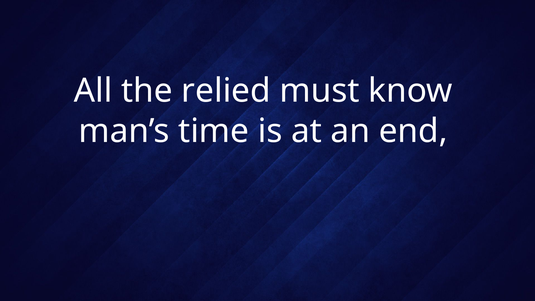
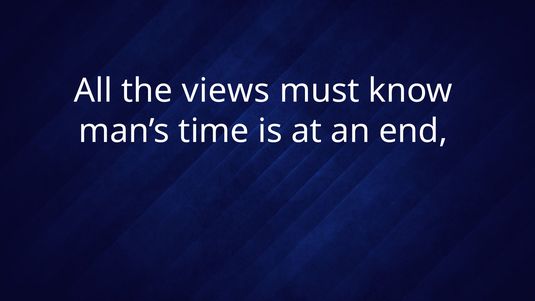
relied: relied -> views
